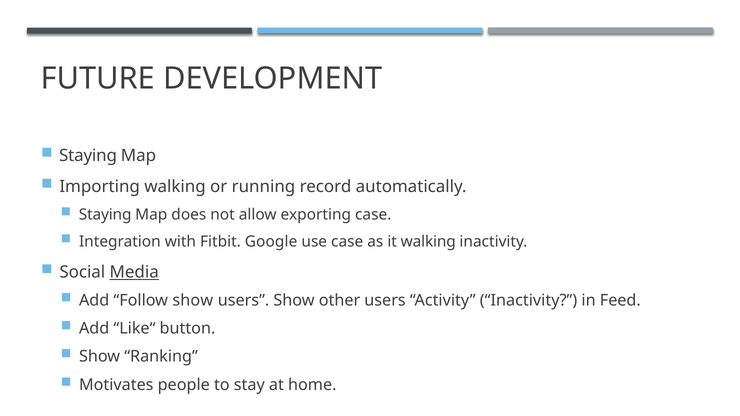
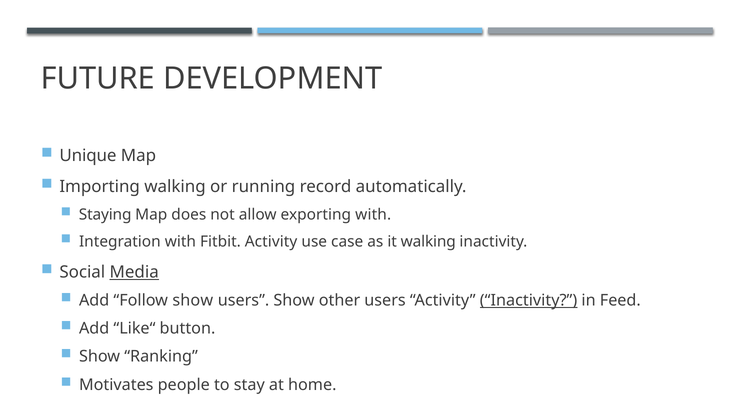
Staying at (88, 156): Staying -> Unique
exporting case: case -> with
Fitbit Google: Google -> Activity
Inactivity at (529, 301) underline: none -> present
